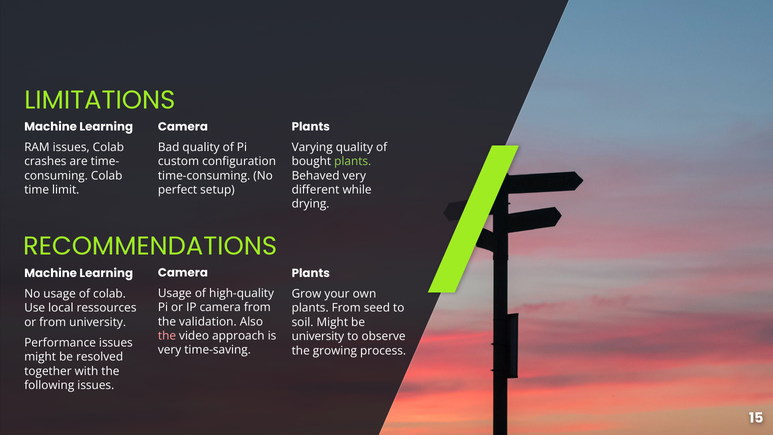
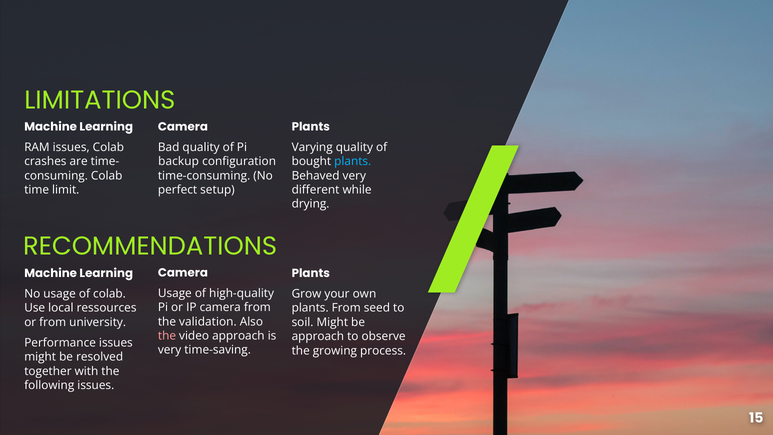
custom: custom -> backup
plants at (353, 161) colour: light green -> light blue
university at (318, 336): university -> approach
